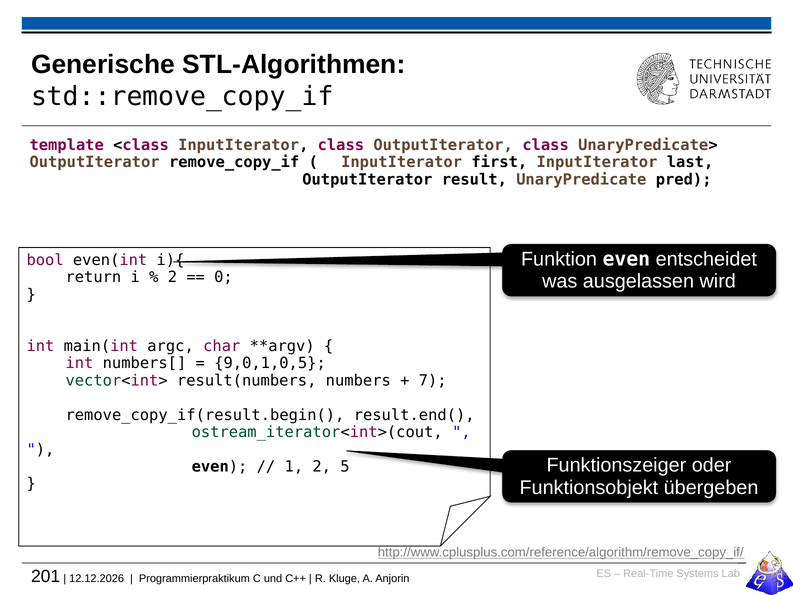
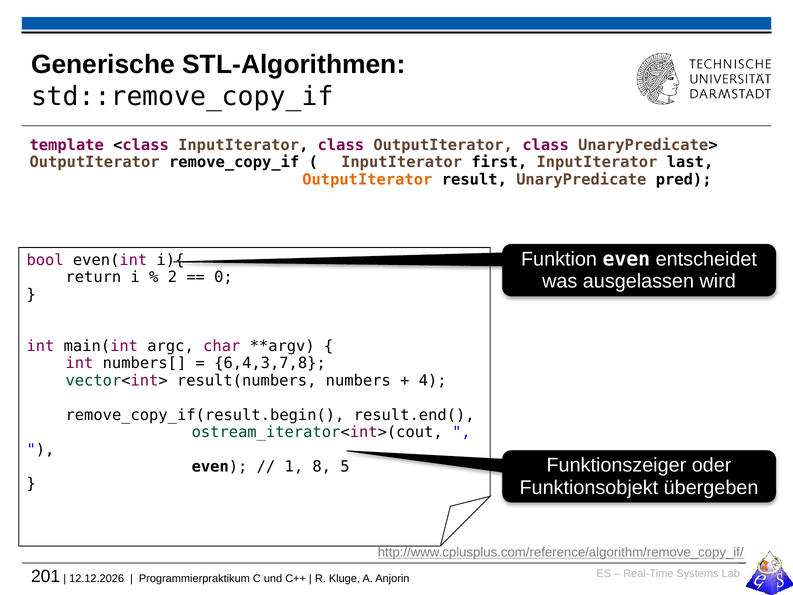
OutputIterator at (367, 179) colour: black -> orange
9,0,1,0,5: 9,0,1,0,5 -> 6,4,3,7,8
7: 7 -> 4
1 2: 2 -> 8
